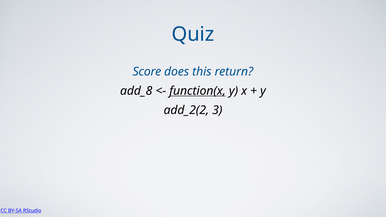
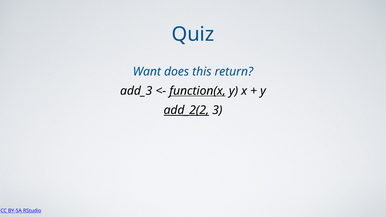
Score: Score -> Want
add_8: add_8 -> add_3
add_2(2 underline: none -> present
